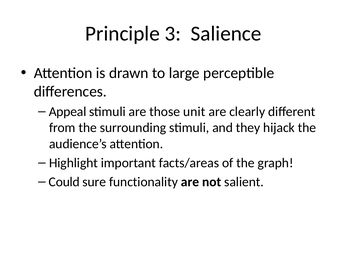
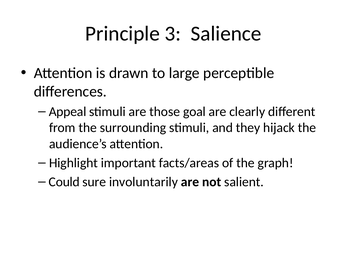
unit: unit -> goal
functionality: functionality -> involuntarily
